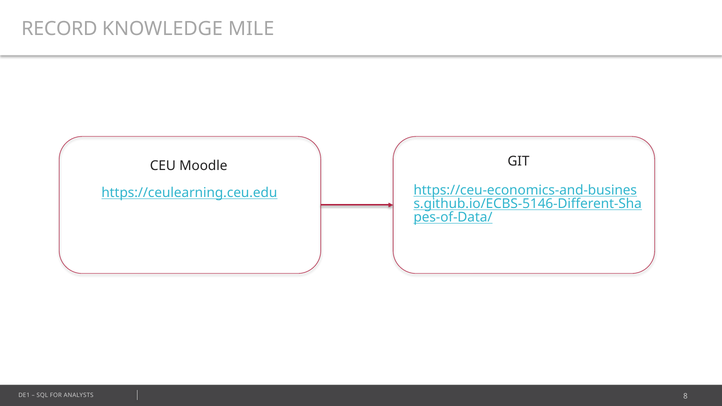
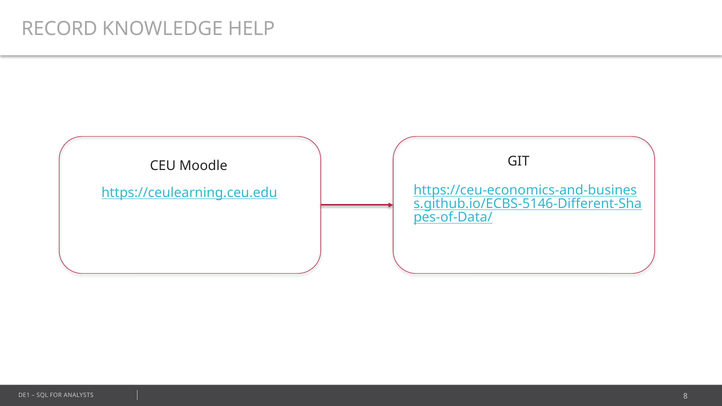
MILE: MILE -> HELP
